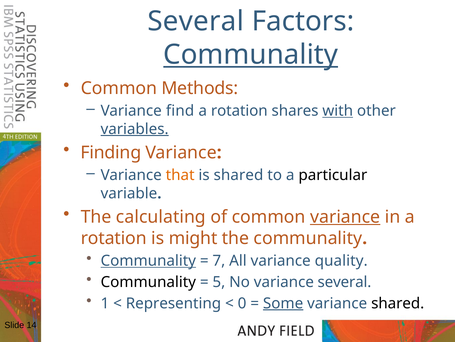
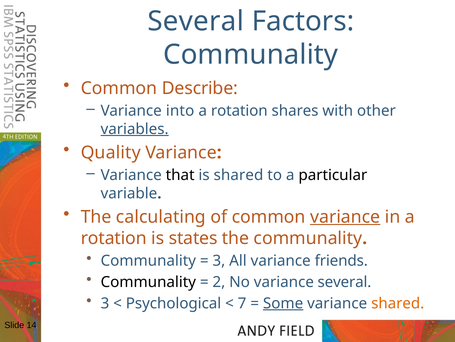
Communality at (251, 55) underline: present -> none
Methods: Methods -> Describe
find: find -> into
with underline: present -> none
Finding: Finding -> Quality
that colour: orange -> black
might: might -> states
Communality at (148, 260) underline: present -> none
7 at (219, 260): 7 -> 3
quality: quality -> friends
5: 5 -> 2
1 at (105, 303): 1 -> 3
Representing: Representing -> Psychological
0: 0 -> 7
shared at (398, 303) colour: black -> orange
